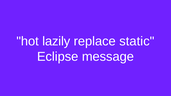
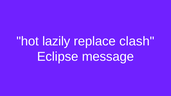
static: static -> clash
